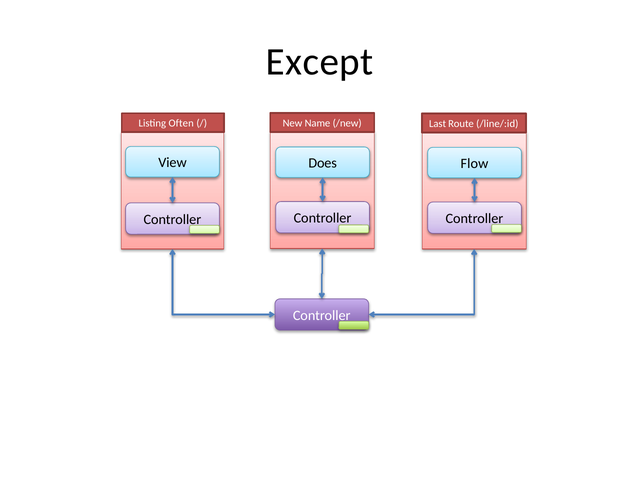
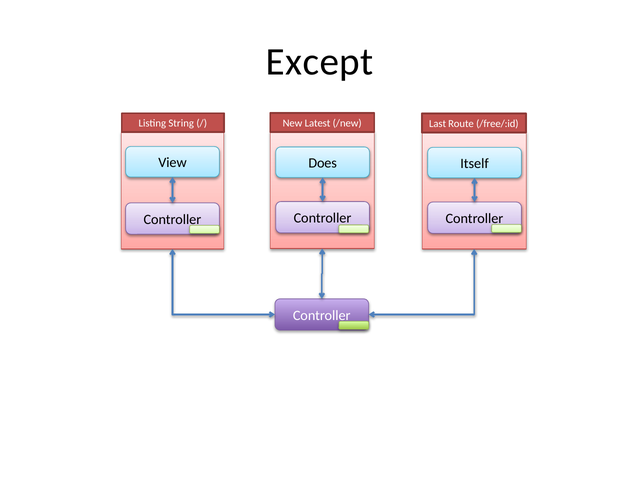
Often: Often -> String
Name: Name -> Latest
/line/:id: /line/:id -> /free/:id
Flow: Flow -> Itself
